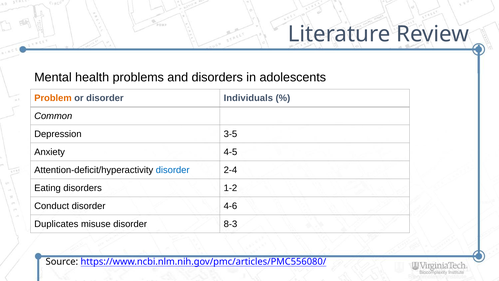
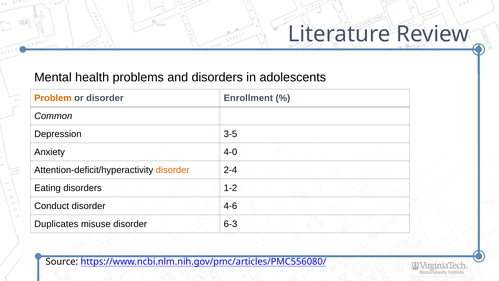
Individuals: Individuals -> Enrollment
4-5: 4-5 -> 4-0
disorder at (173, 170) colour: blue -> orange
8-3: 8-3 -> 6-3
